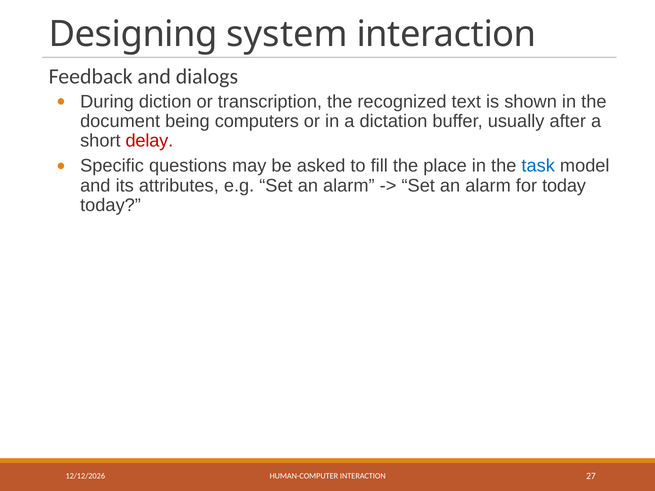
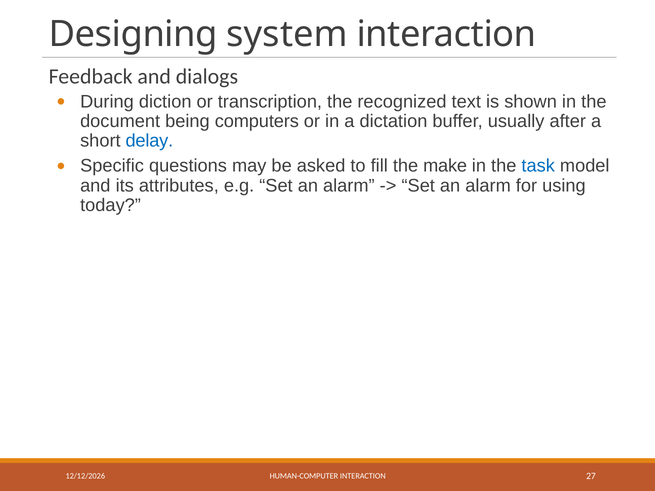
delay colour: red -> blue
place: place -> make
for today: today -> using
